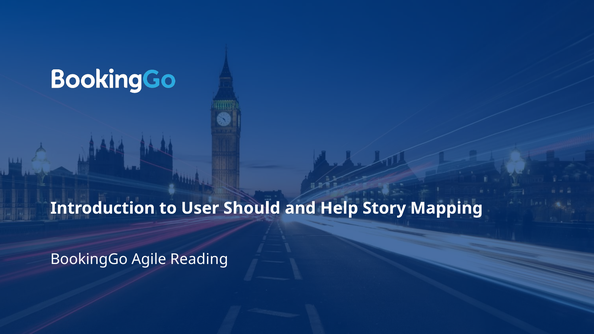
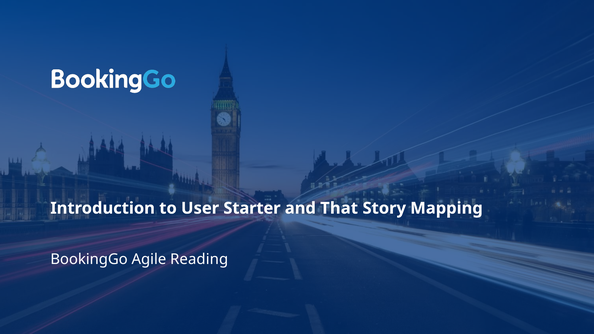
Should: Should -> Starter
Help: Help -> That
